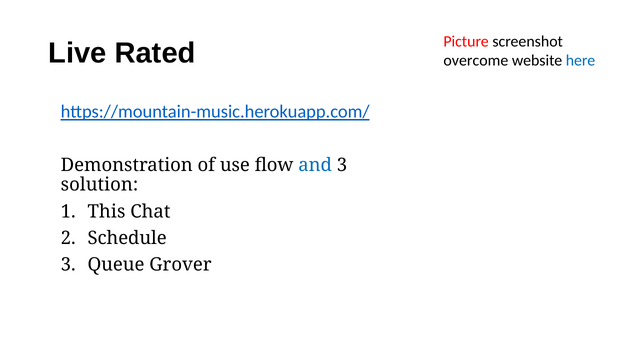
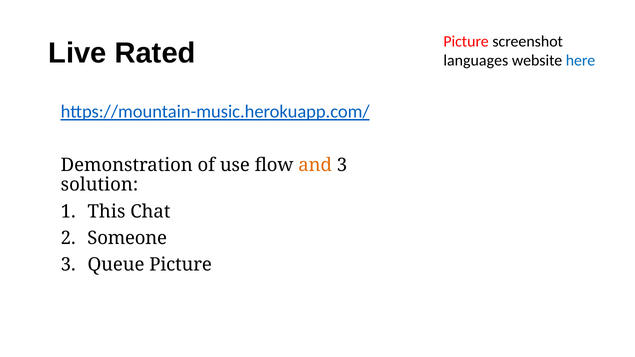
overcome: overcome -> languages
and colour: blue -> orange
Schedule: Schedule -> Someone
Queue Grover: Grover -> Picture
